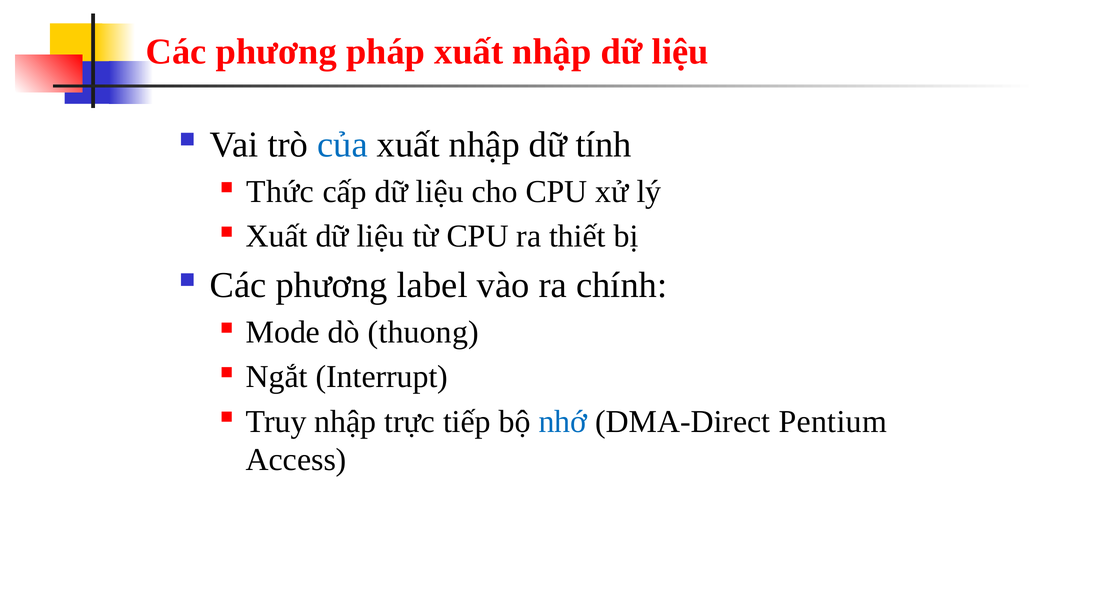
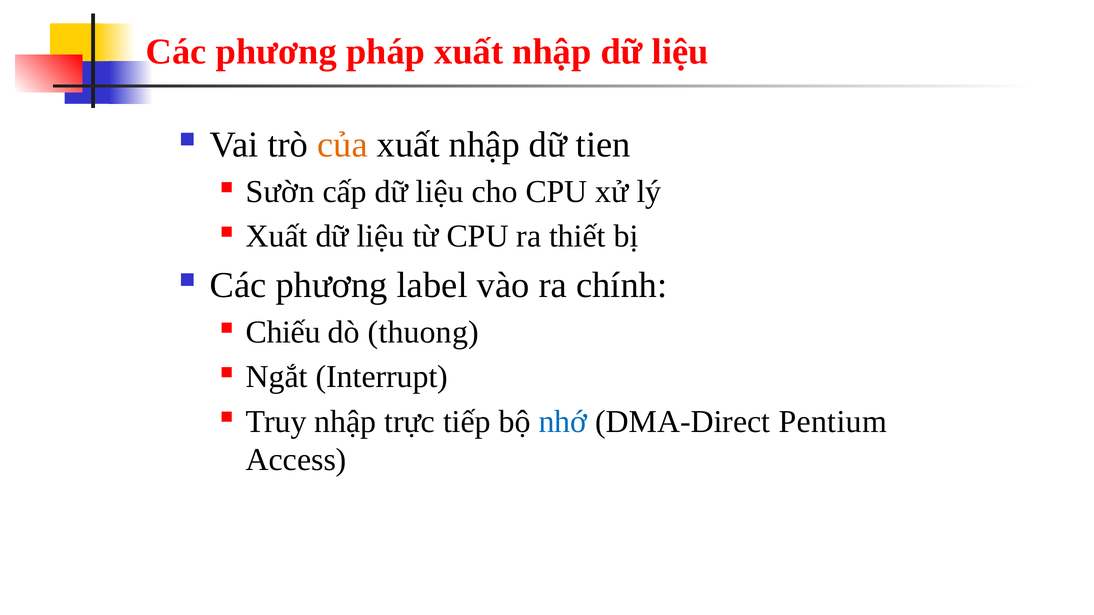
của colour: blue -> orange
tính: tính -> tien
Thức: Thức -> Sườn
Mode: Mode -> Chiếu
